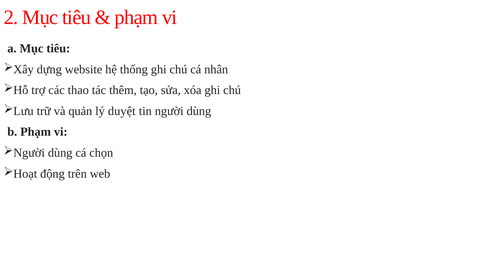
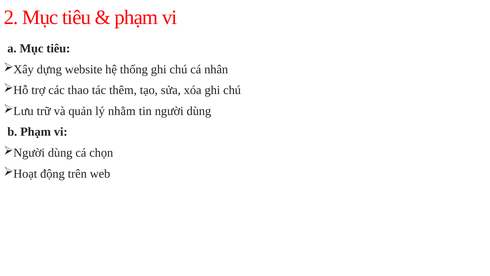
duyệt: duyệt -> nhằm
